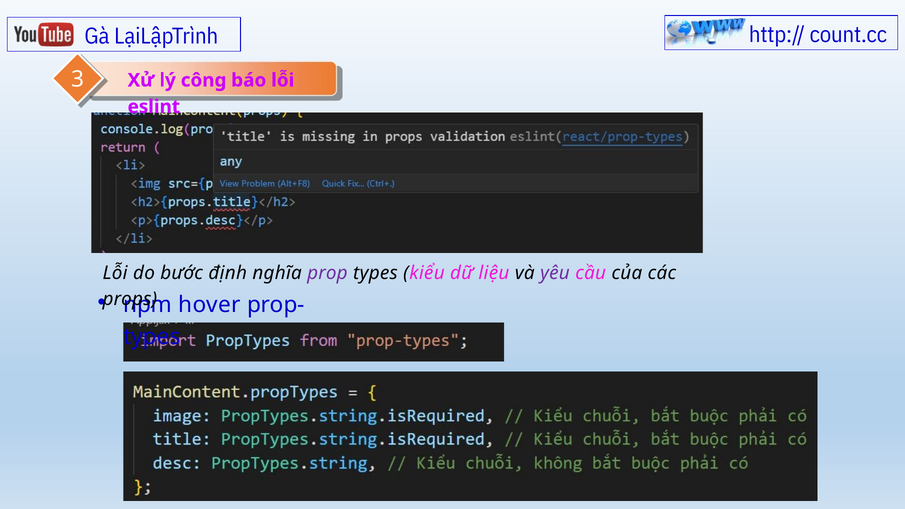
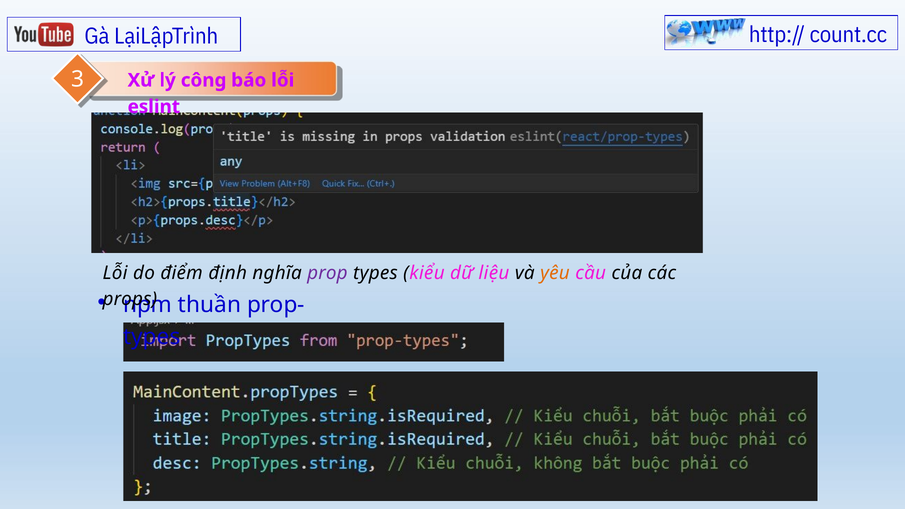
bước: bước -> điểm
yêu colour: purple -> orange
hover: hover -> thuần
